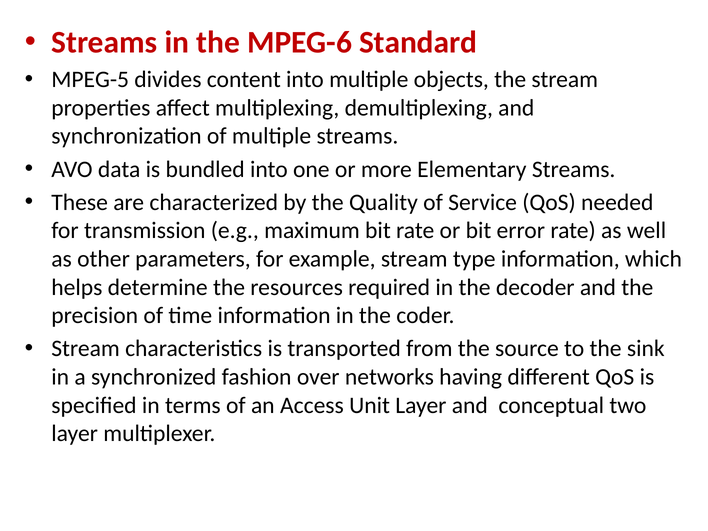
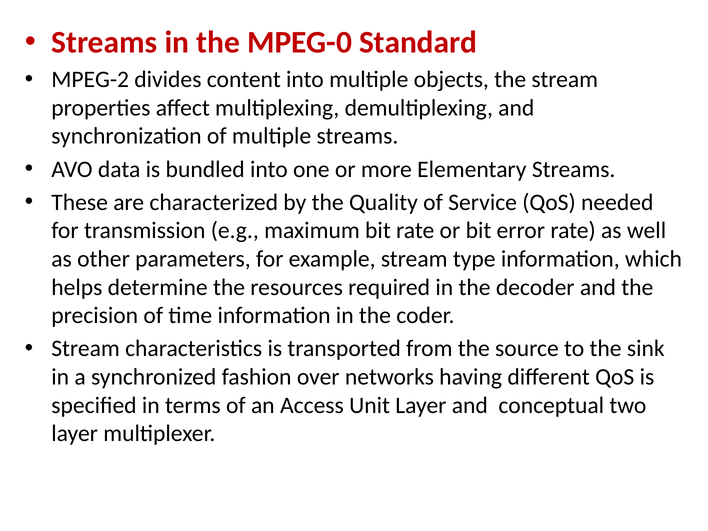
MPEG-6: MPEG-6 -> MPEG-0
MPEG-5: MPEG-5 -> MPEG-2
